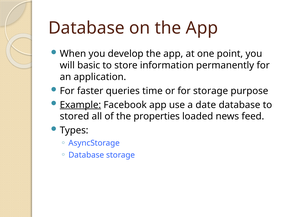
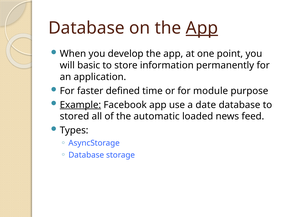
App at (202, 28) underline: none -> present
queries: queries -> defined
for storage: storage -> module
properties: properties -> automatic
